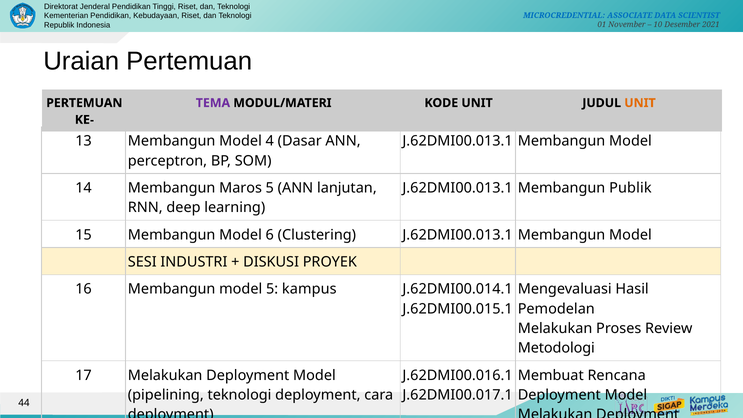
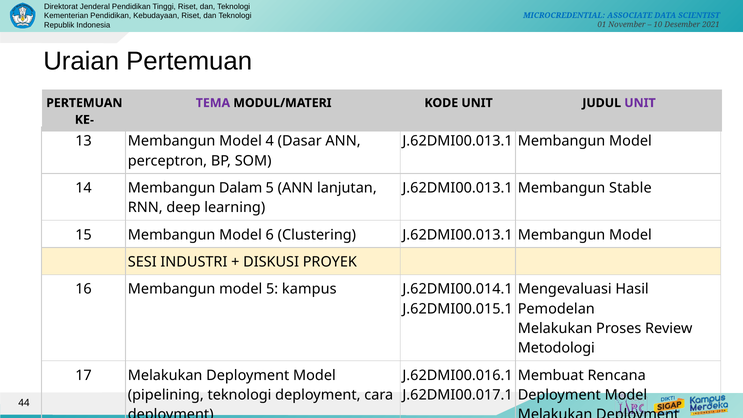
UNIT at (640, 103) colour: orange -> purple
Maros: Maros -> Dalam
Publik: Publik -> Stable
